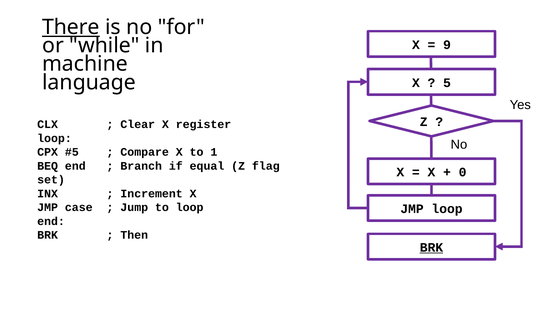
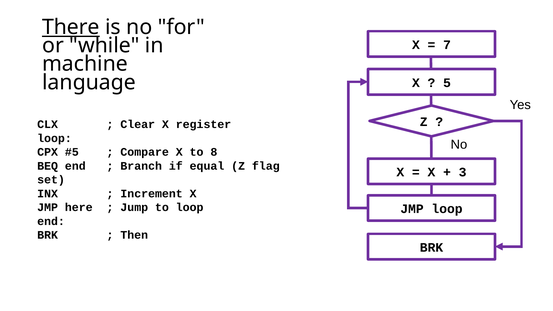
9: 9 -> 7
1: 1 -> 8
0: 0 -> 3
case: case -> here
BRK at (431, 248) underline: present -> none
